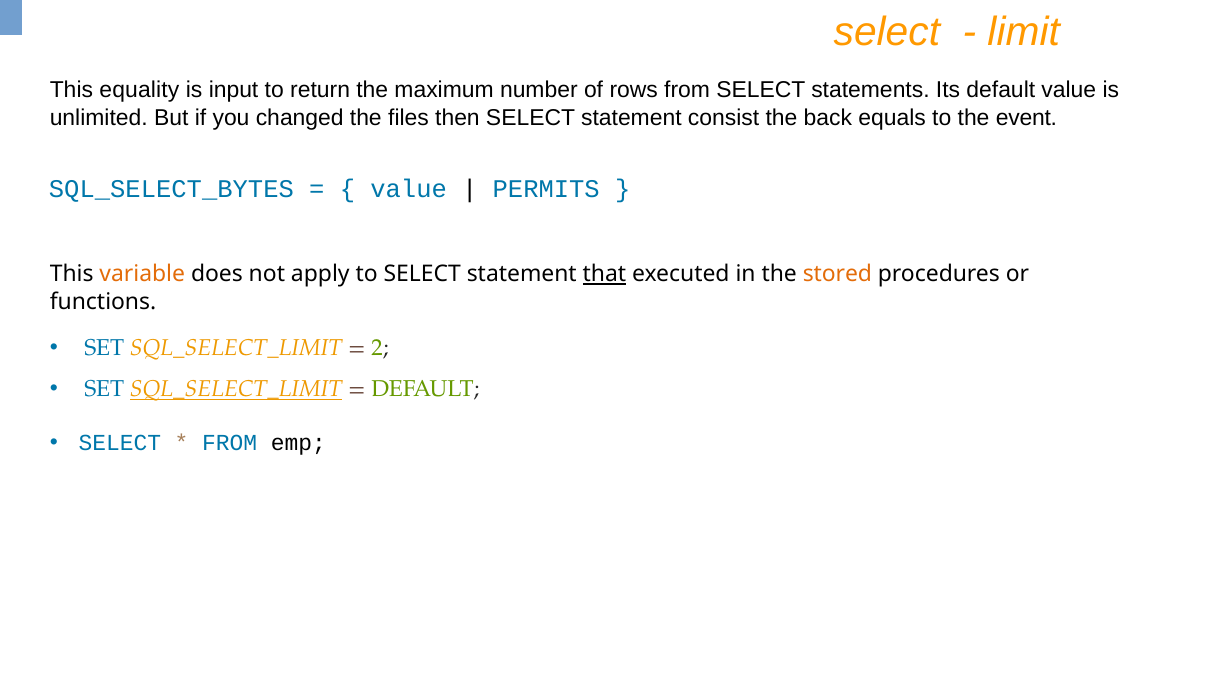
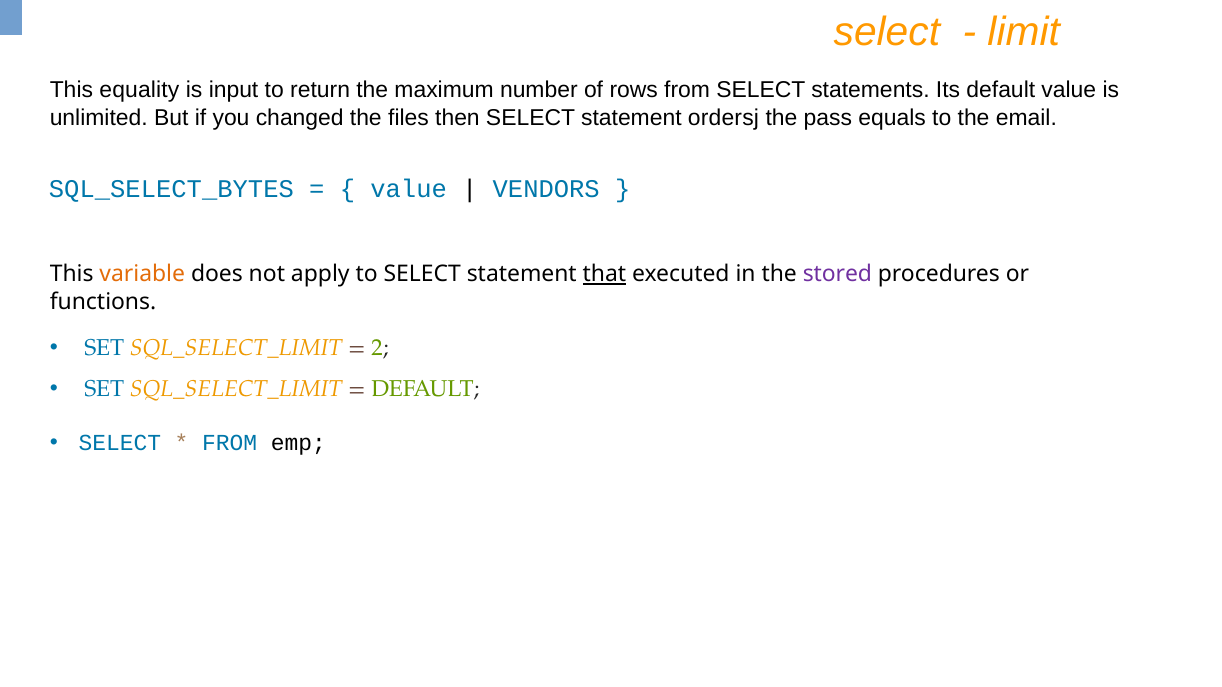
consist: consist -> ordersj
back: back -> pass
event: event -> email
PERMITS: PERMITS -> VENDORS
stored colour: orange -> purple
SQL_SELECT_LIMIT at (236, 390) underline: present -> none
